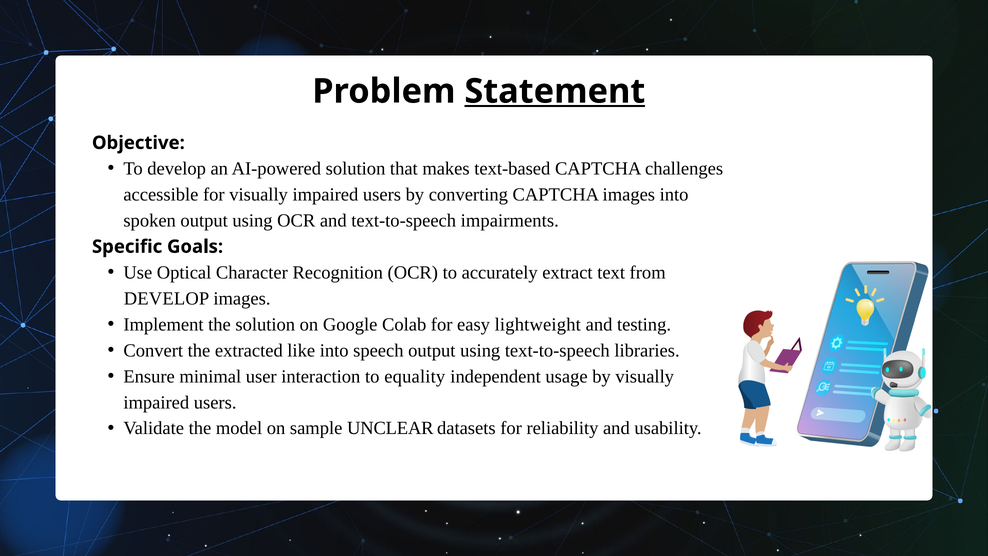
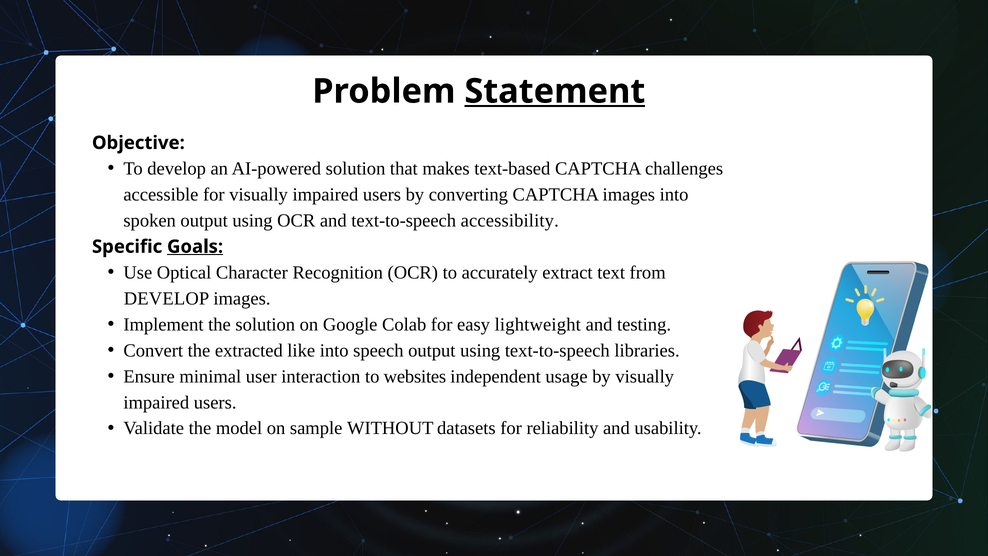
impairments: impairments -> accessibility
Goals underline: none -> present
equality: equality -> websites
UNCLEAR: UNCLEAR -> WITHOUT
